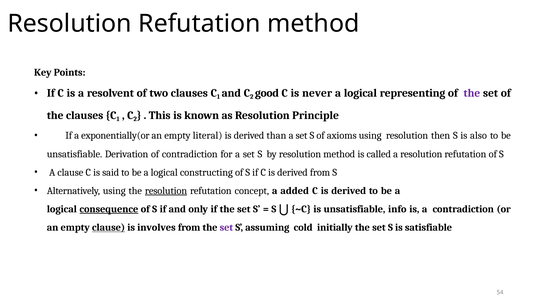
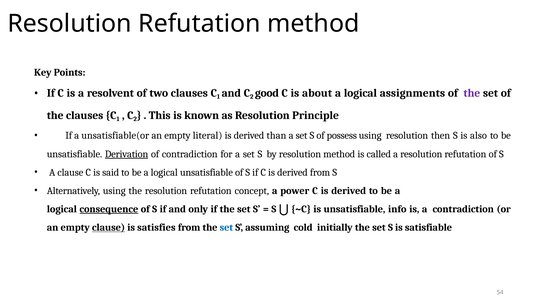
never: never -> about
representing: representing -> assignments
exponentially(or: exponentially(or -> unsatisfiable(or
axioms: axioms -> possess
Derivation underline: none -> present
logical constructing: constructing -> unsatisfiable
resolution at (166, 191) underline: present -> none
added: added -> power
involves: involves -> satisfies
set at (226, 228) colour: purple -> blue
